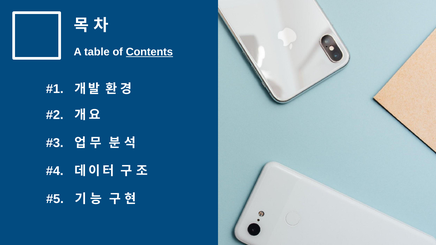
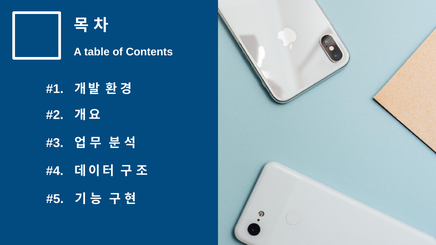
Contents underline: present -> none
